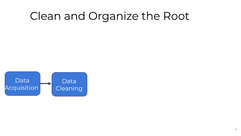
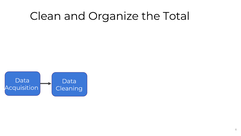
Root: Root -> Total
